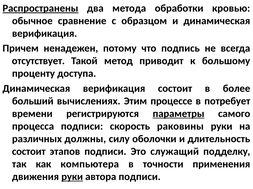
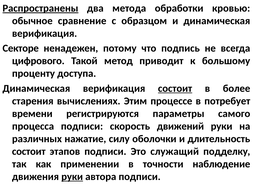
Причем: Причем -> Секторе
отсутствует: отсутствует -> цифрового
состоит at (175, 89) underline: none -> present
больший: больший -> старения
параметры underline: present -> none
раковины: раковины -> движений
должны: должны -> нажатие
компьютера: компьютера -> применении
применения: применения -> наблюдение
